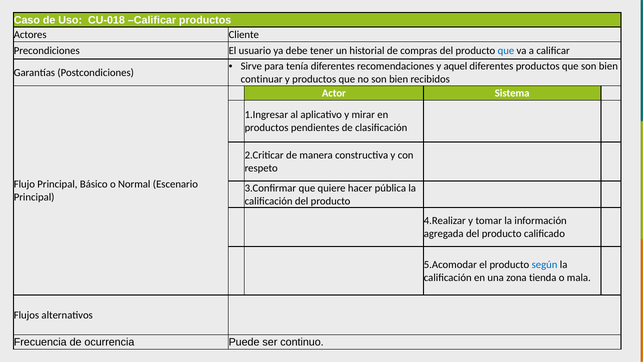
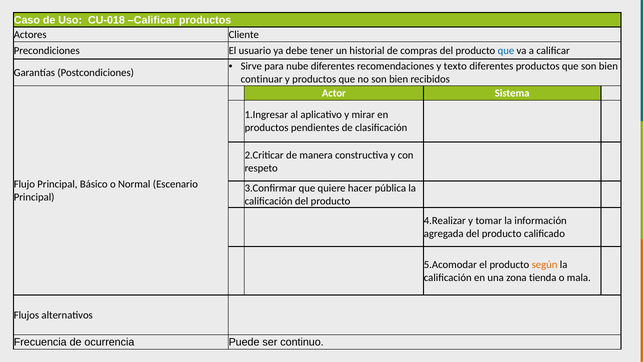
tenía: tenía -> nube
aquel: aquel -> texto
según colour: blue -> orange
